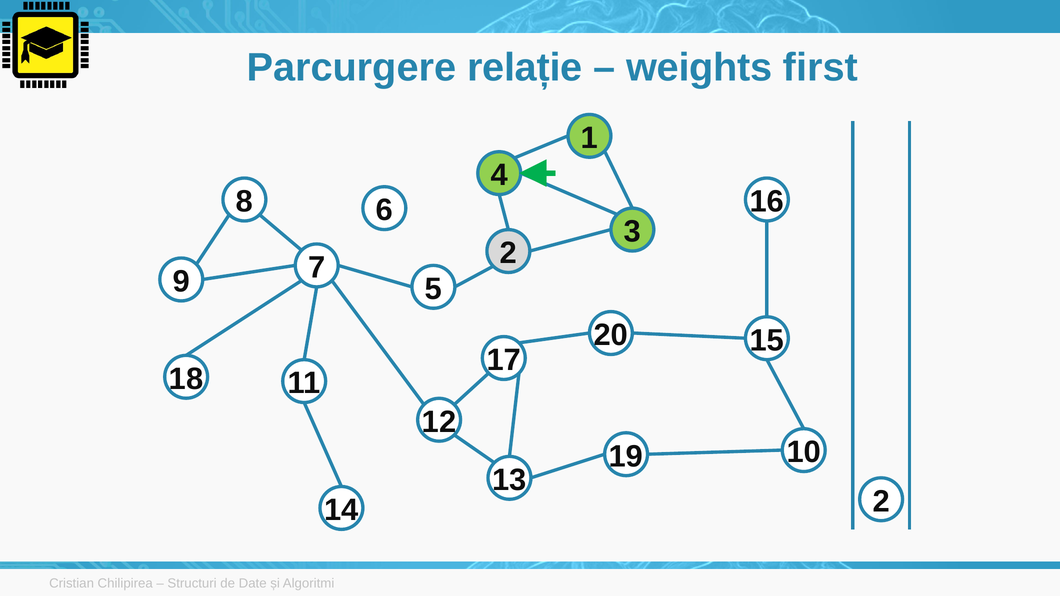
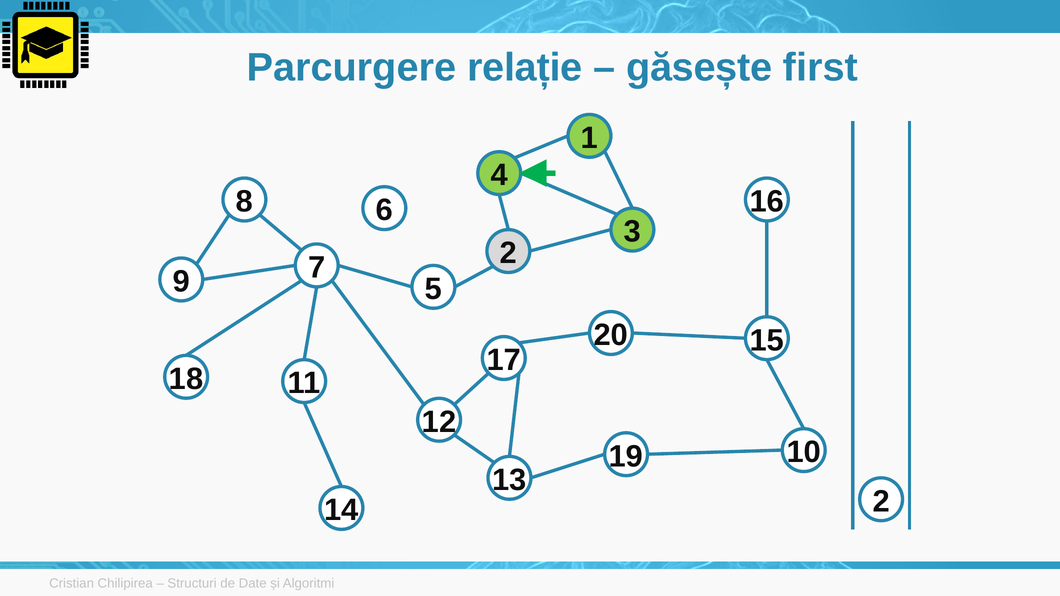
weights: weights -> găsește
